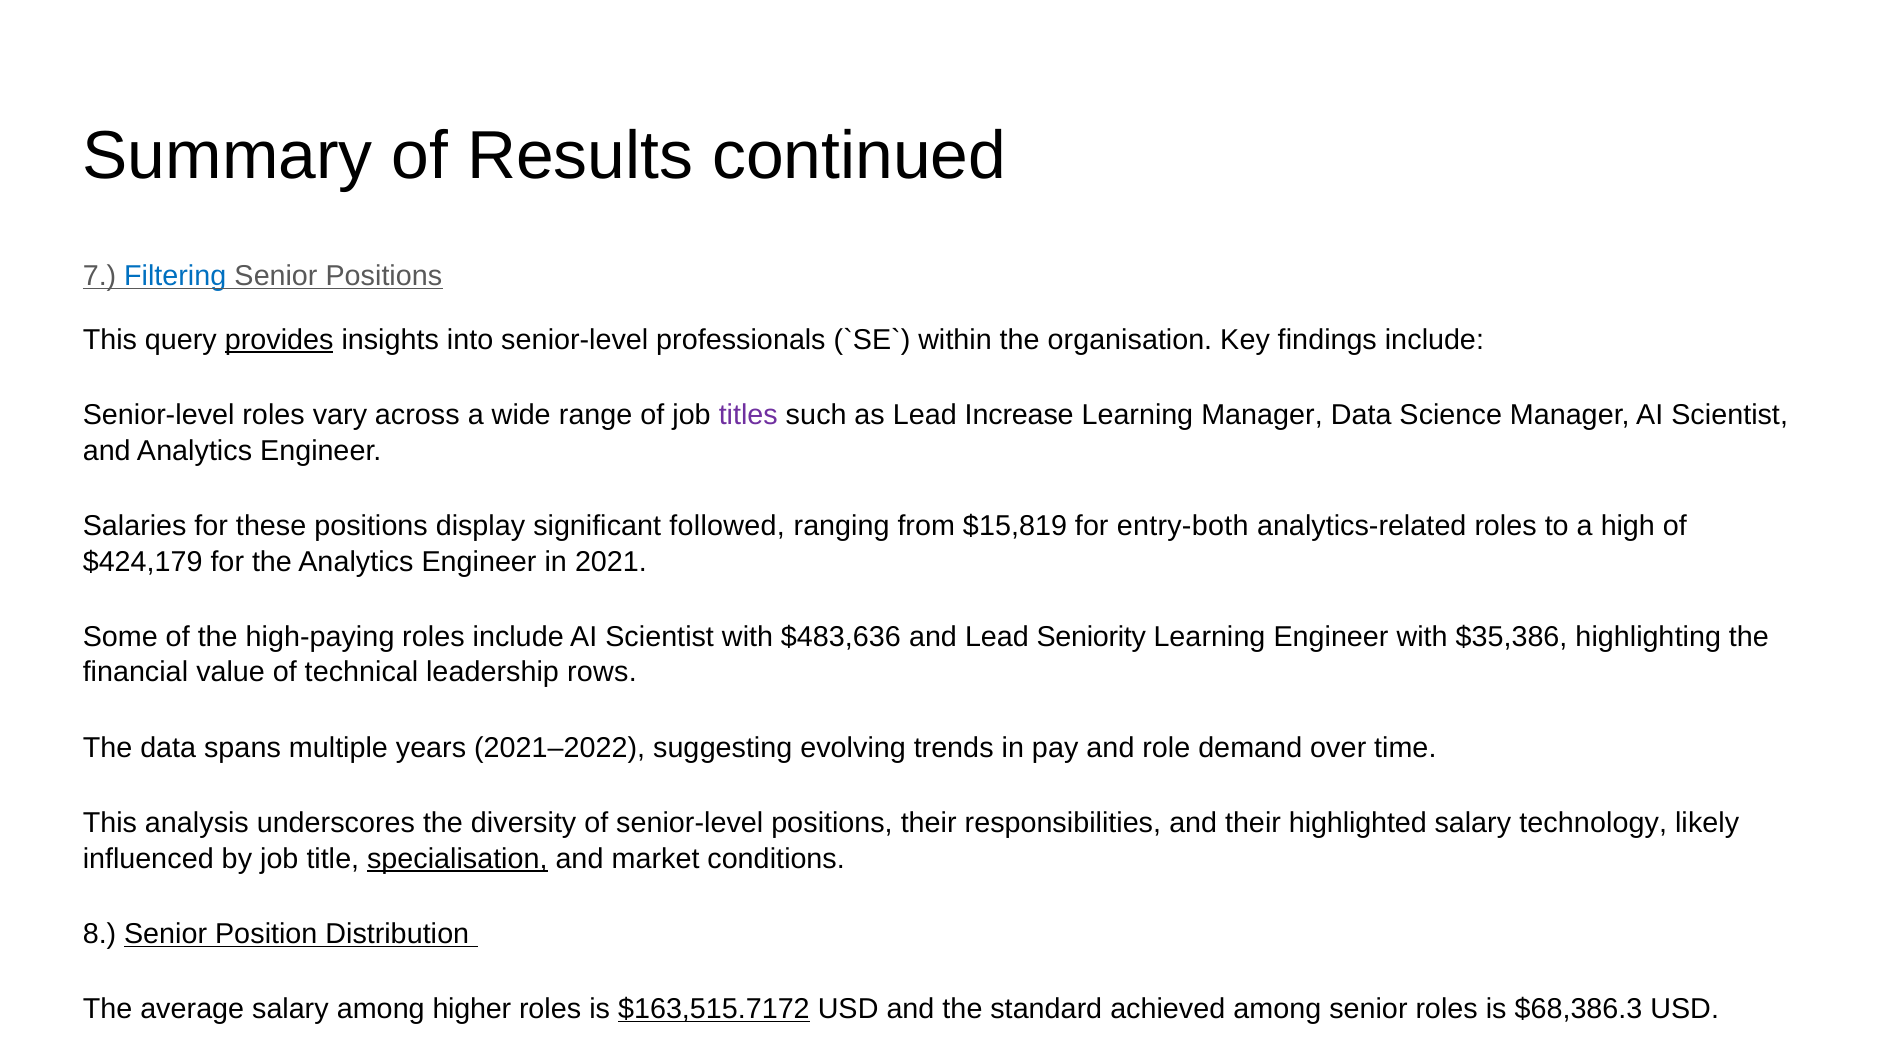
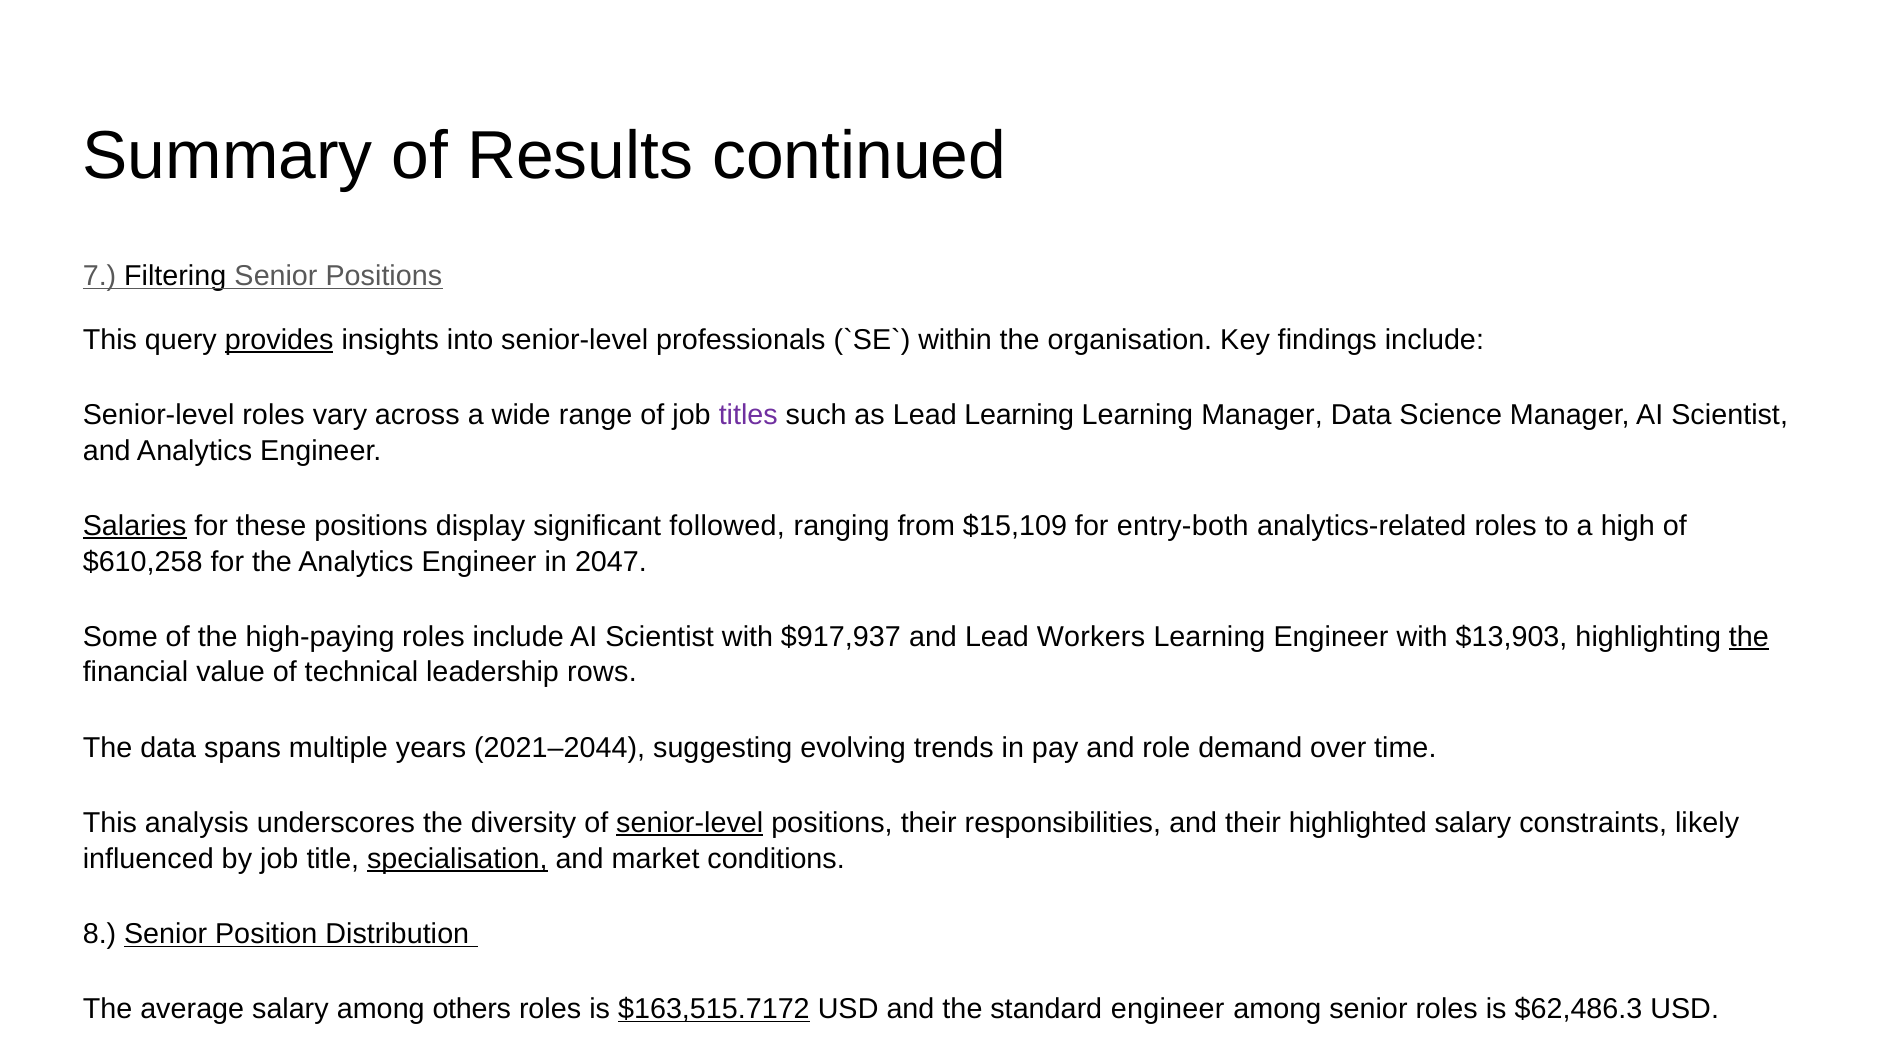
Filtering colour: blue -> black
Lead Increase: Increase -> Learning
Salaries underline: none -> present
$15,819: $15,819 -> $15,109
$424,179: $424,179 -> $610,258
2021: 2021 -> 2047
$483,636: $483,636 -> $917,937
Seniority: Seniority -> Workers
$35,386: $35,386 -> $13,903
the at (1749, 636) underline: none -> present
2021–2022: 2021–2022 -> 2021–2044
senior-level at (690, 822) underline: none -> present
technology: technology -> constraints
higher: higher -> others
standard achieved: achieved -> engineer
$68,386.3: $68,386.3 -> $62,486.3
